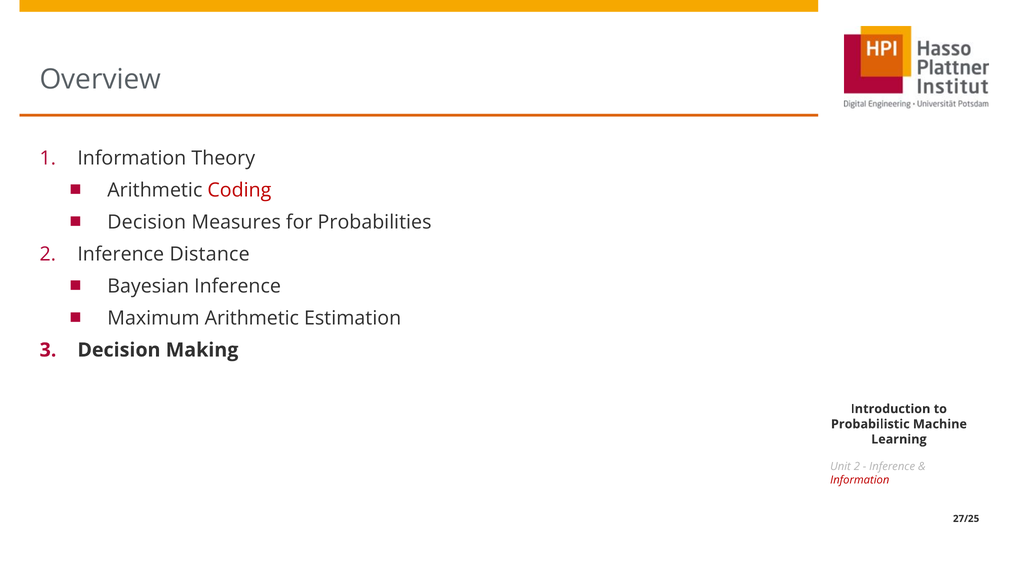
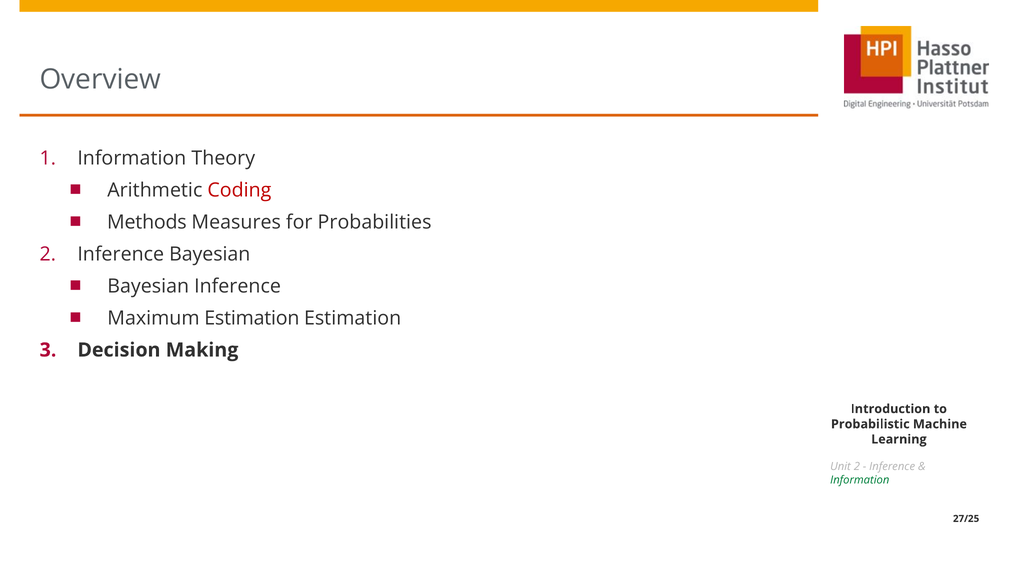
Decision at (147, 222): Decision -> Methods
Inference Distance: Distance -> Bayesian
Maximum Arithmetic: Arithmetic -> Estimation
Information at (860, 480) colour: red -> green
